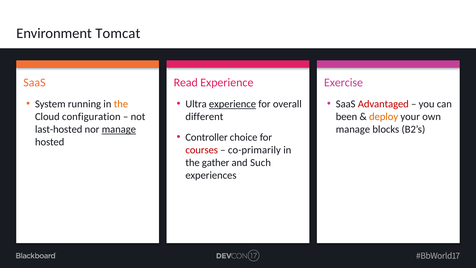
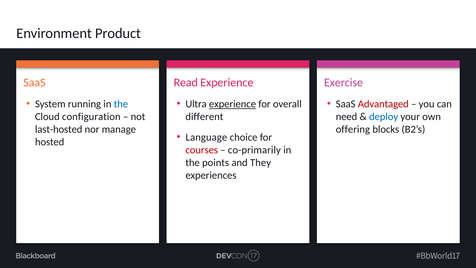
Tomcat: Tomcat -> Product
the at (121, 104) colour: orange -> blue
been: been -> need
deploy colour: orange -> blue
manage at (119, 129) underline: present -> none
manage at (353, 129): manage -> offering
Controller: Controller -> Language
gather: gather -> points
Such: Such -> They
